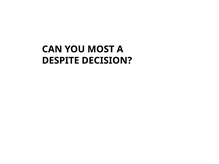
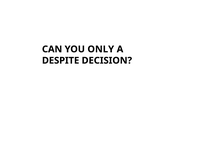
MOST: MOST -> ONLY
